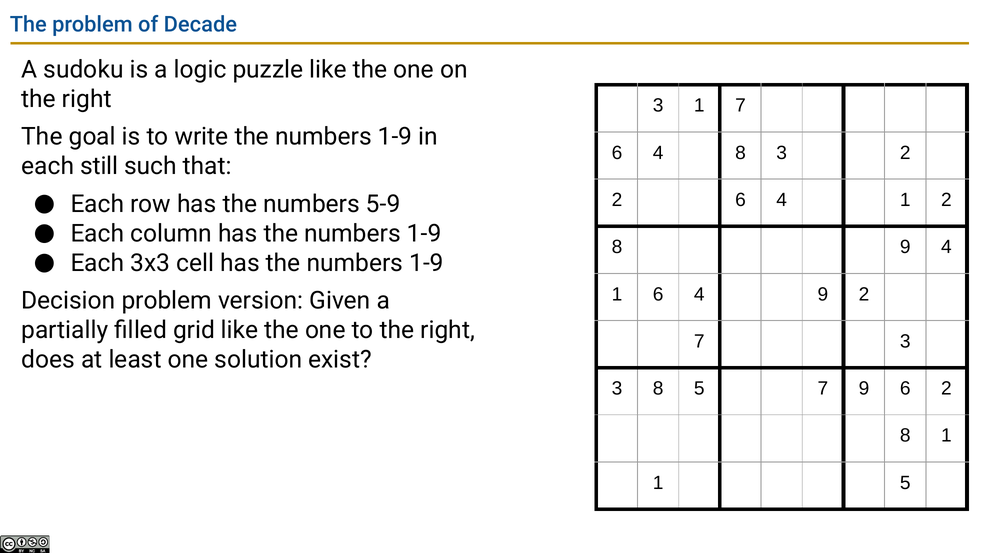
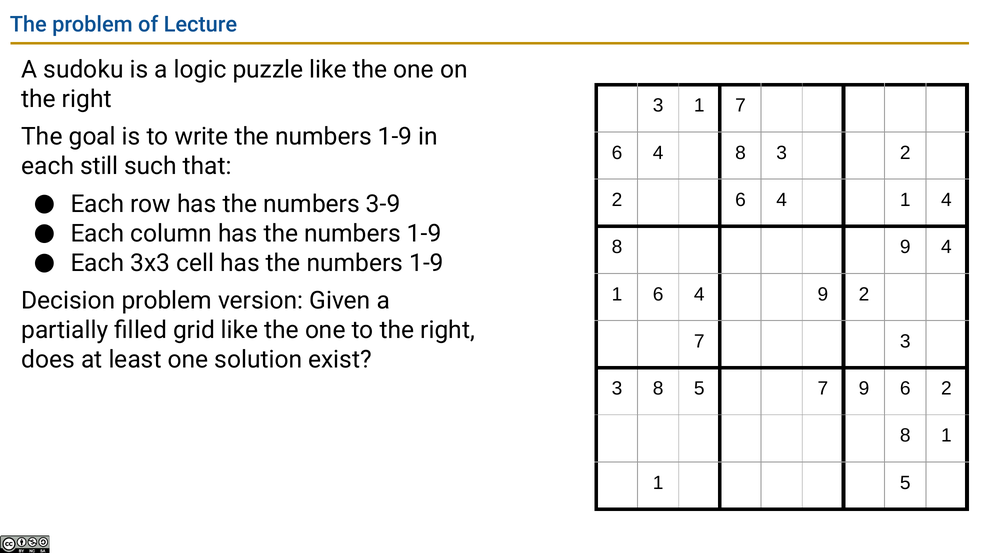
Decade: Decade -> Lecture
1 2: 2 -> 4
5-9: 5-9 -> 3-9
